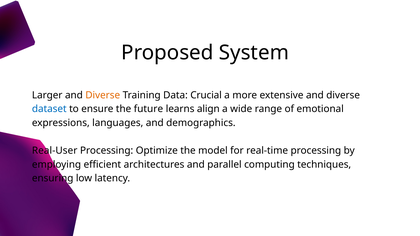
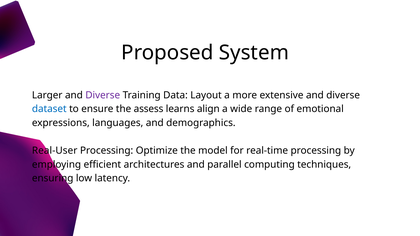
Diverse at (103, 95) colour: orange -> purple
Crucial: Crucial -> Layout
future: future -> assess
